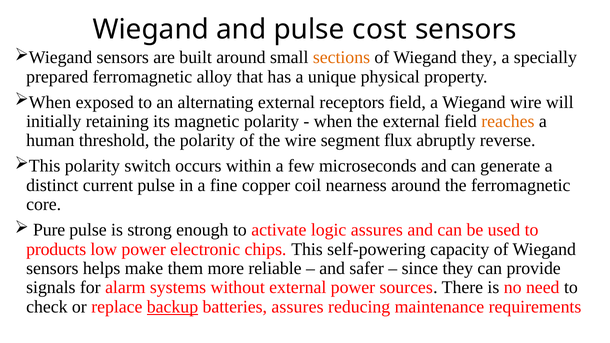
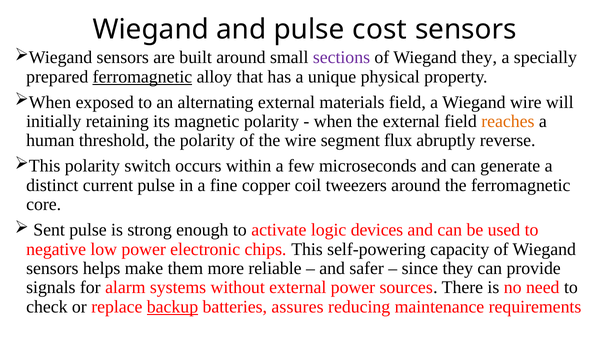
sections colour: orange -> purple
ferromagnetic at (142, 77) underline: none -> present
receptors: receptors -> materials
nearness: nearness -> tweezers
Pure: Pure -> Sent
logic assures: assures -> devices
products: products -> negative
